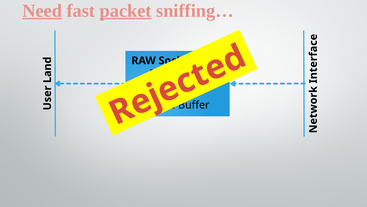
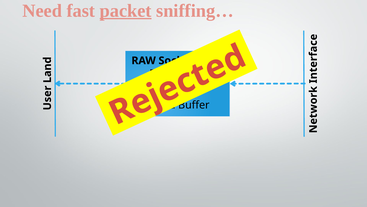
Need underline: present -> none
